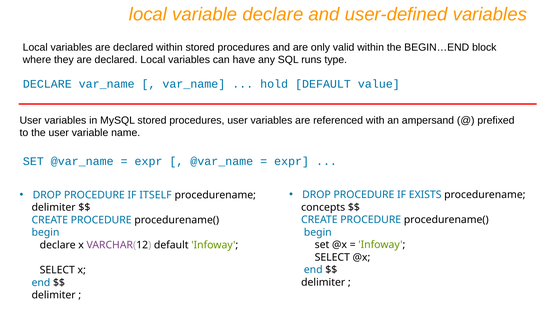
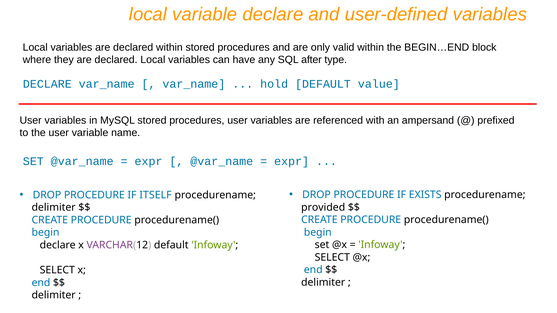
runs: runs -> after
concepts: concepts -> provided
